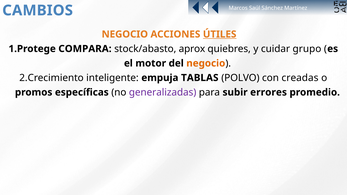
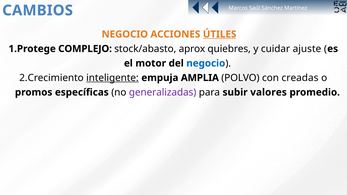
COMPARA: COMPARA -> COMPLEJO
grupo: grupo -> ajuste
negocio at (206, 63) colour: orange -> blue
inteligente underline: none -> present
TABLAS: TABLAS -> AMPLIA
errores: errores -> valores
